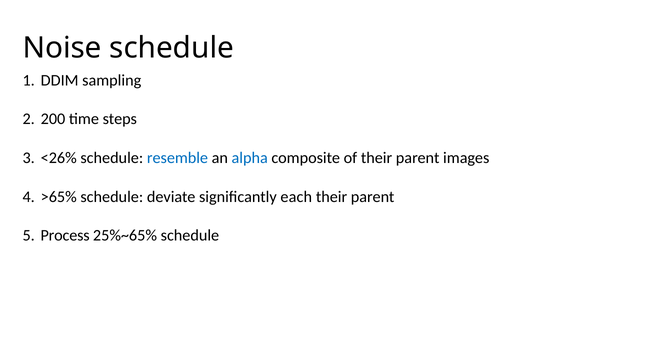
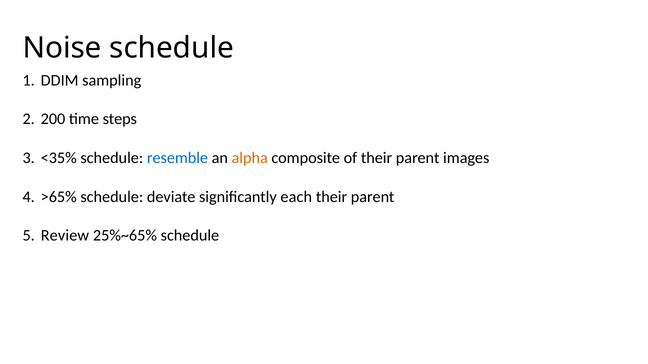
<26%: <26% -> <35%
alpha colour: blue -> orange
Process: Process -> Review
